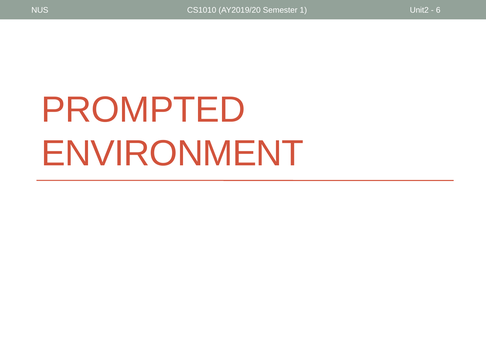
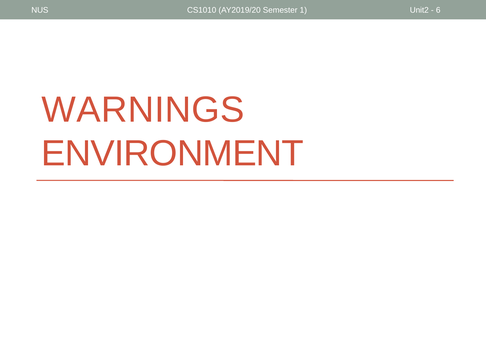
PROMPTED: PROMPTED -> WARNINGS
